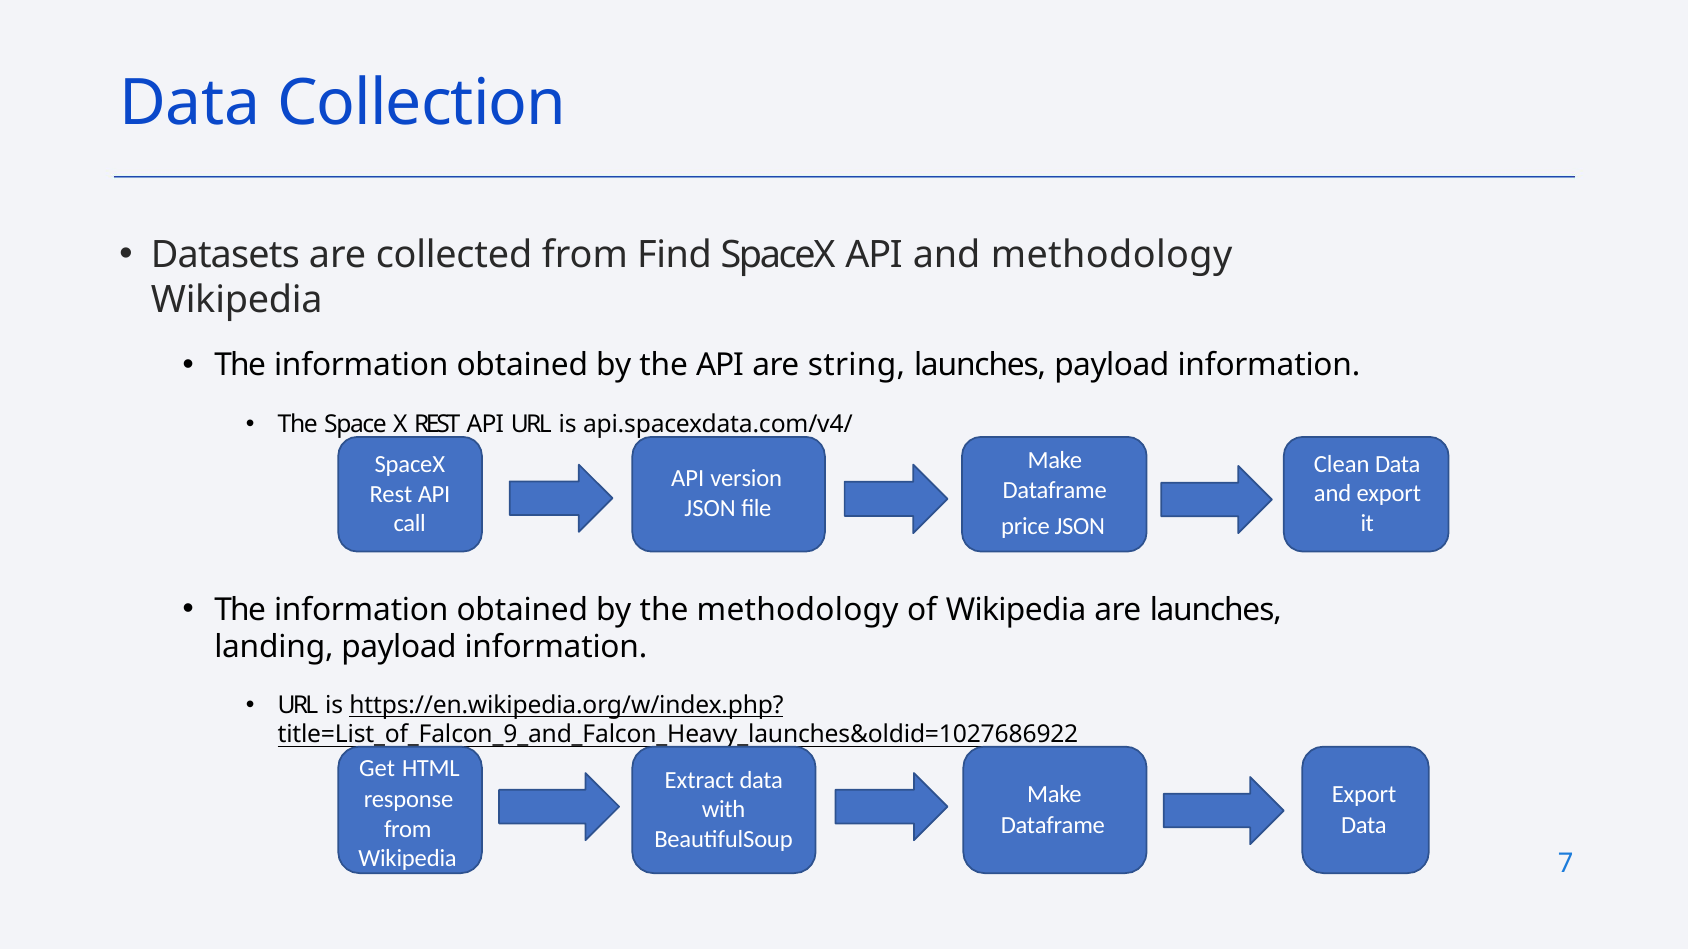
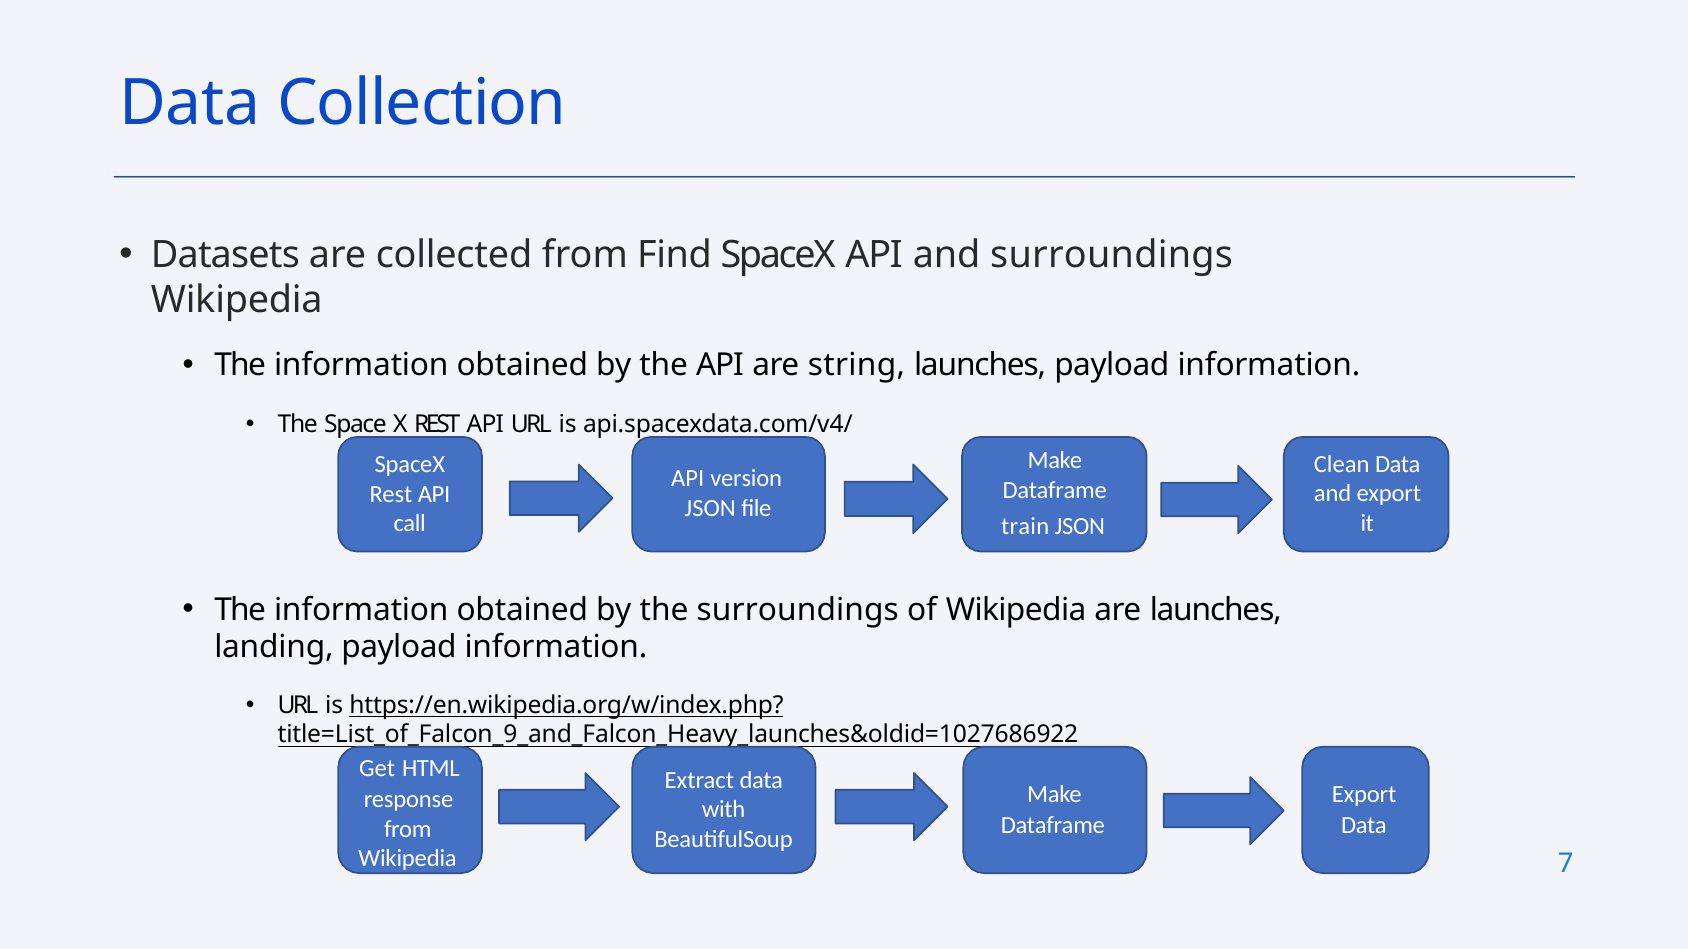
and methodology: methodology -> surroundings
price: price -> train
the methodology: methodology -> surroundings
